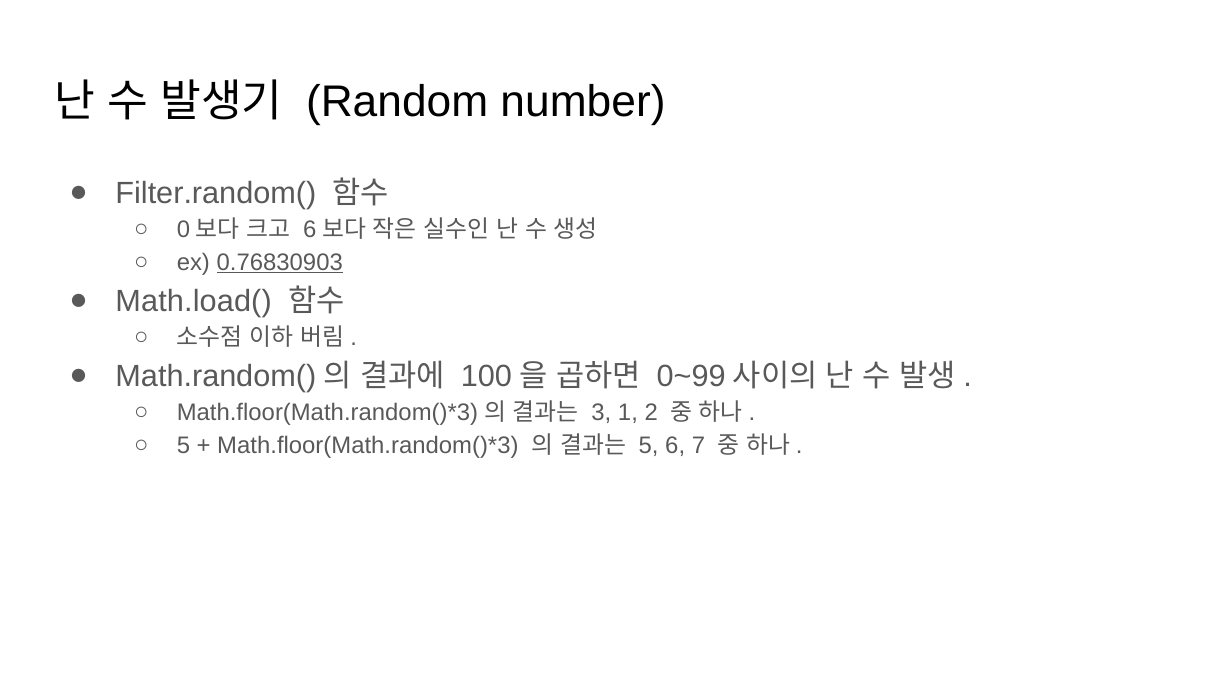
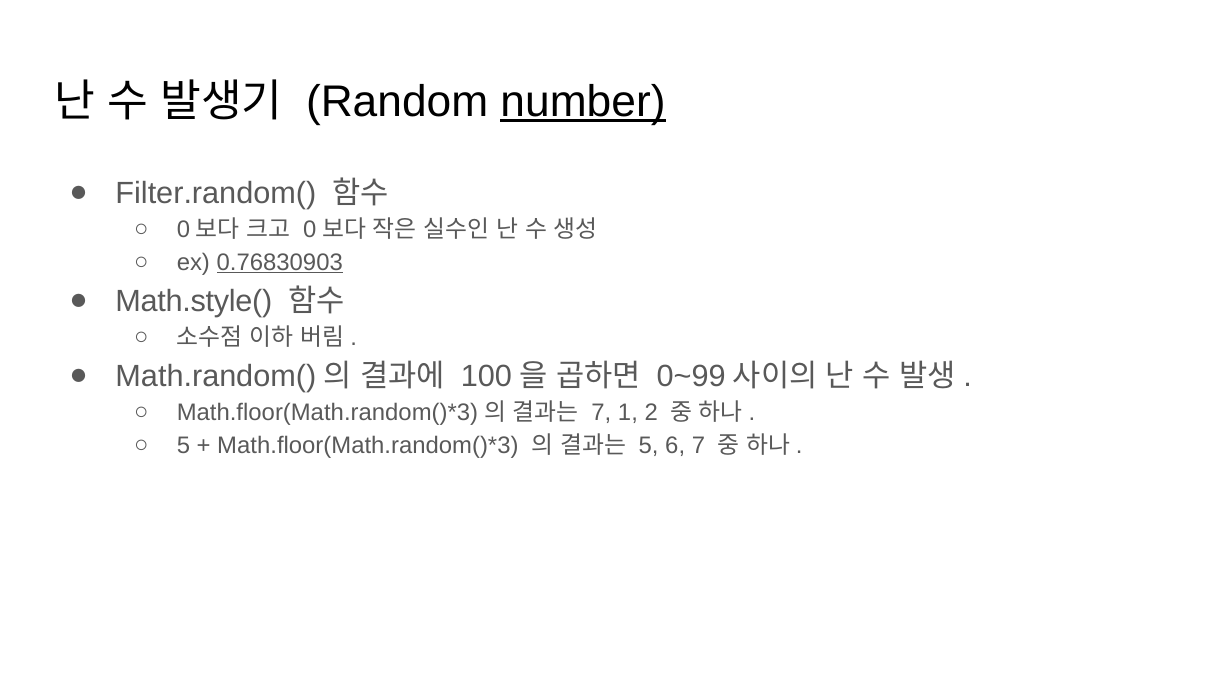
number underline: none -> present
6 at (310, 230): 6 -> 0
Math.load(: Math.load( -> Math.style(
3 at (601, 413): 3 -> 7
